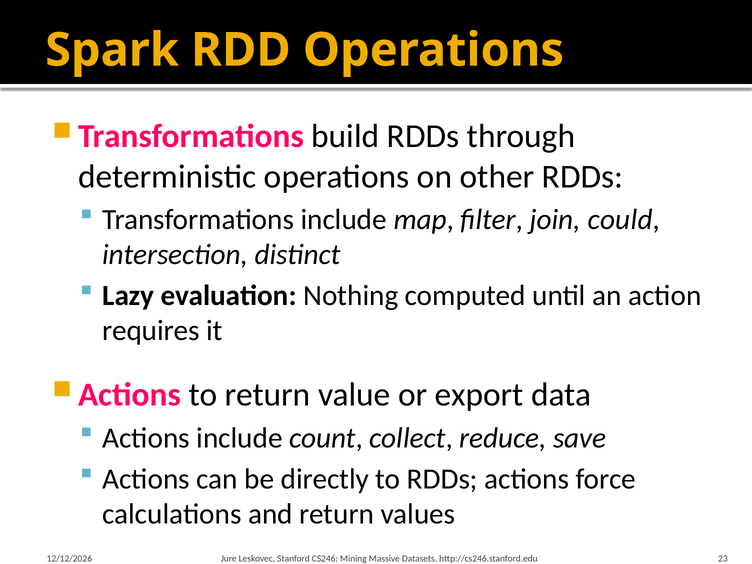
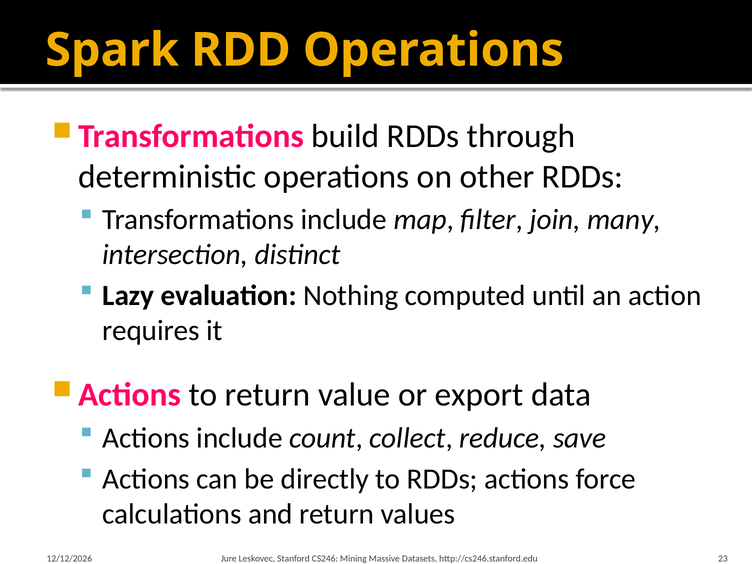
could: could -> many
